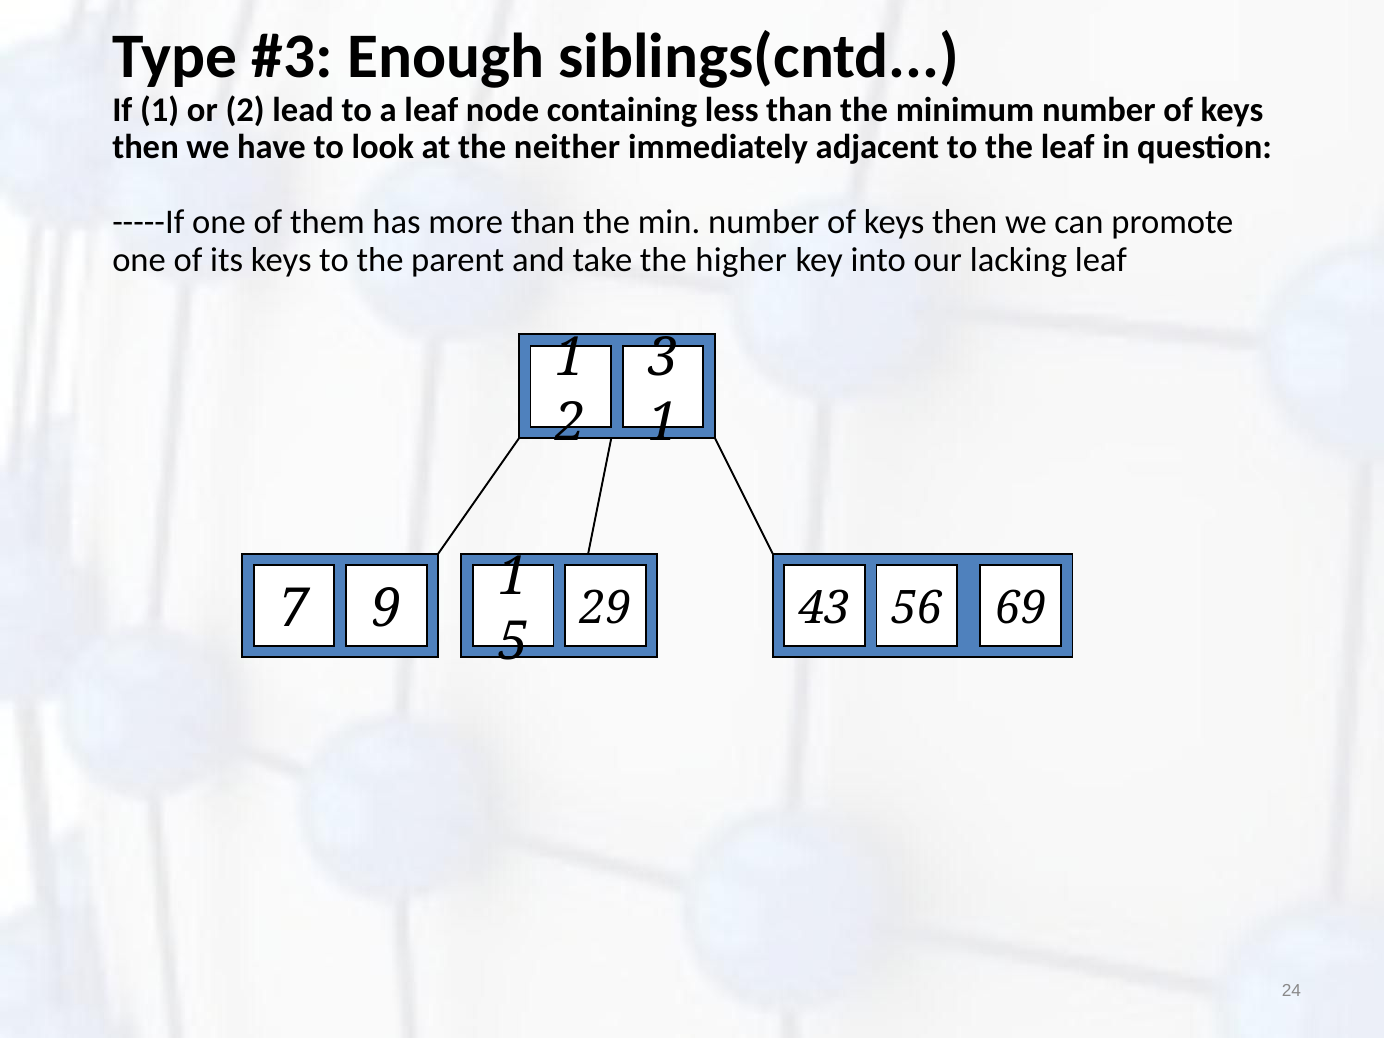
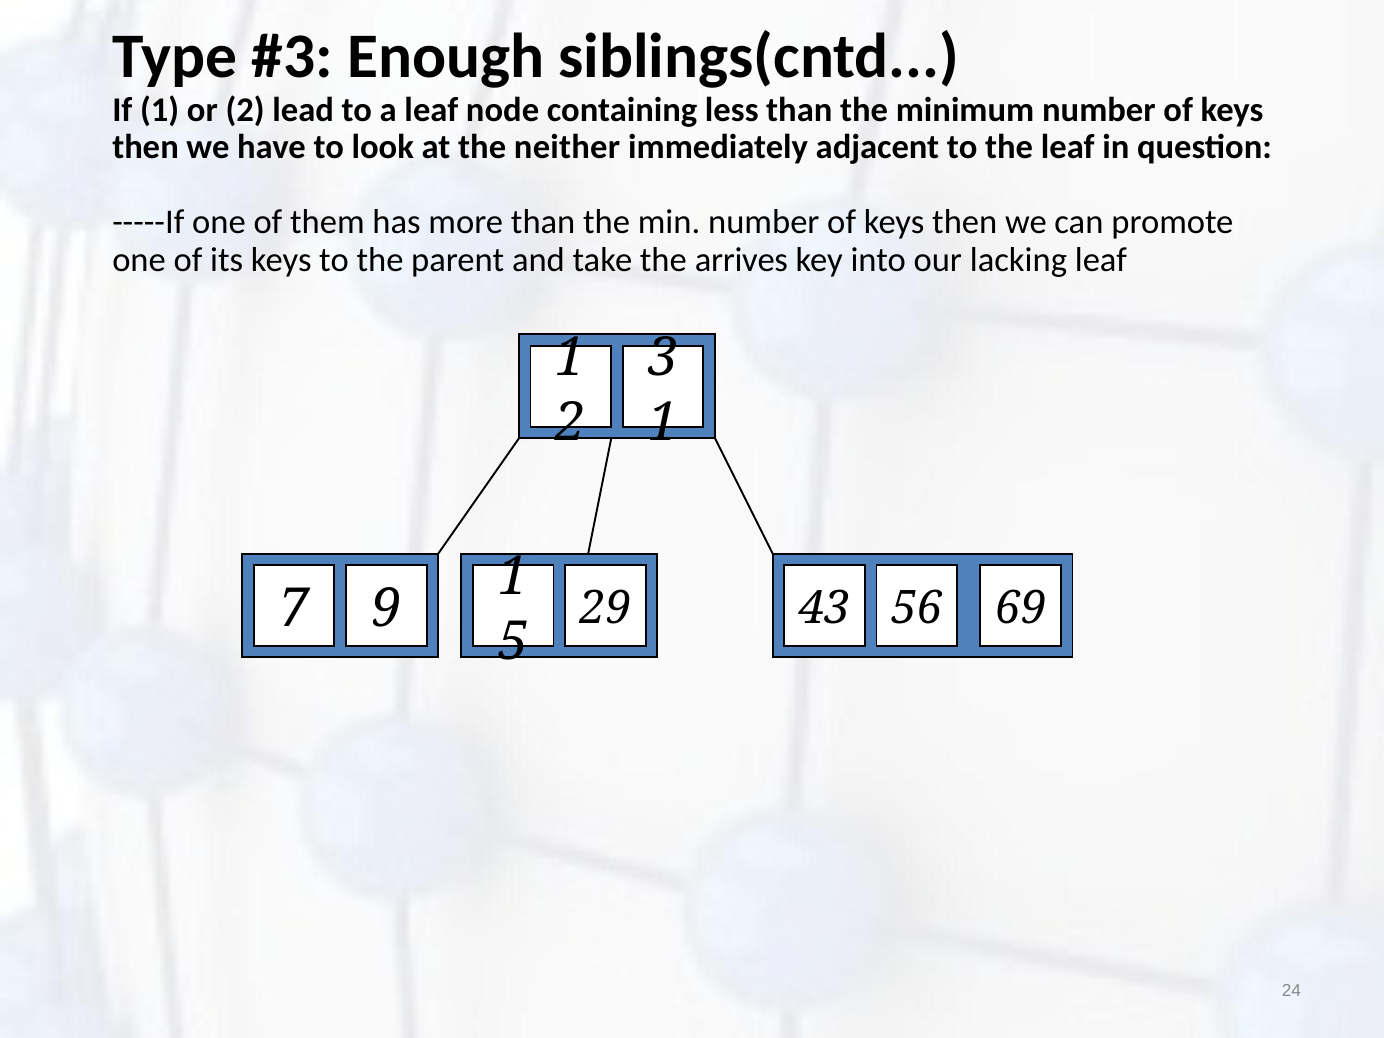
higher: higher -> arrives
